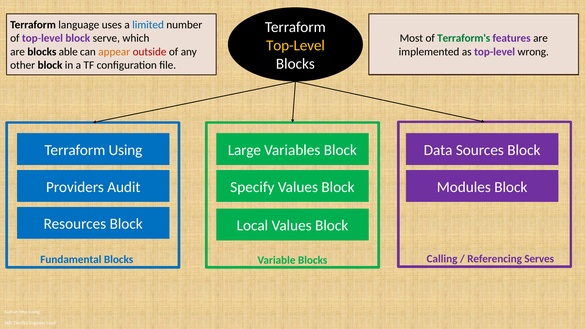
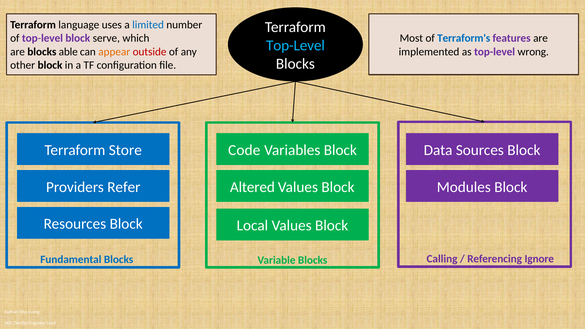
Terraform's colour: green -> blue
Top-Level at (295, 45) colour: yellow -> light blue
Using: Using -> Store
Large: Large -> Code
Audit: Audit -> Refer
Specify: Specify -> Altered
Serves: Serves -> Ignore
